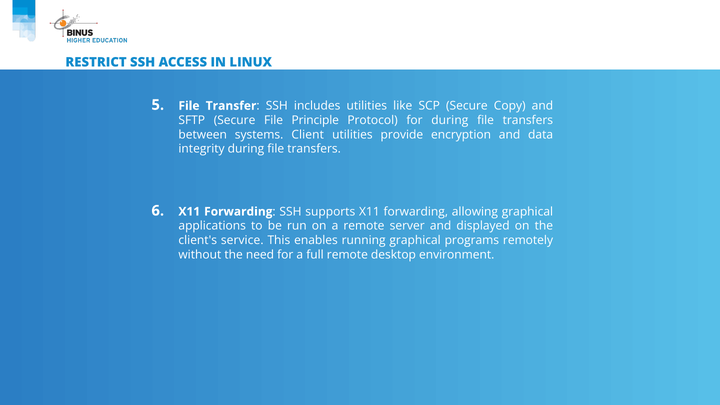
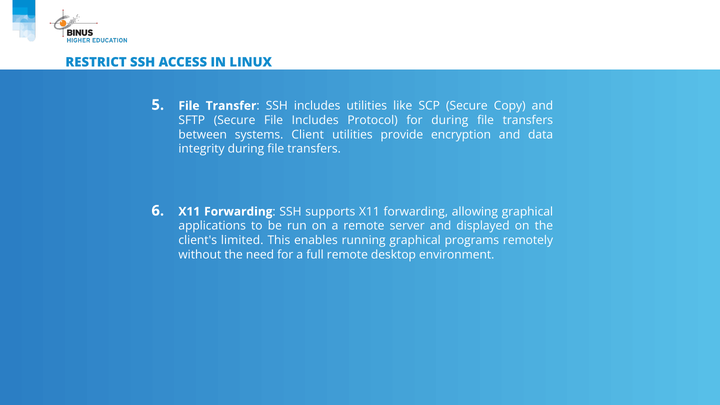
File Principle: Principle -> Includes
service: service -> limited
